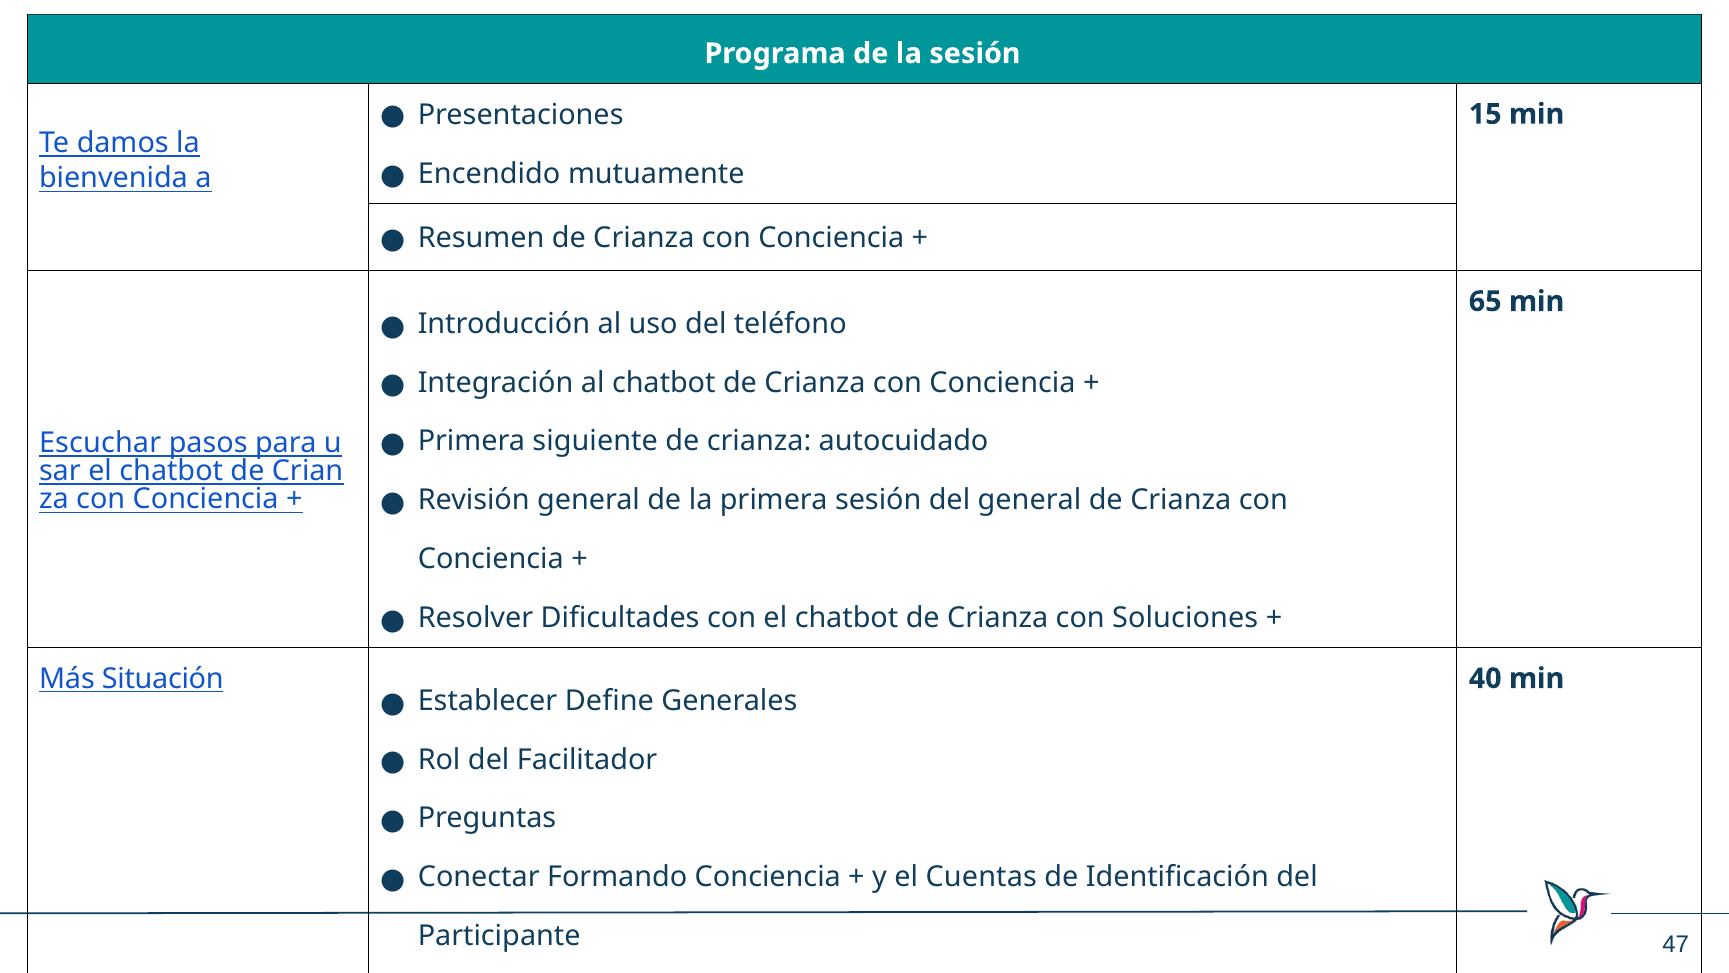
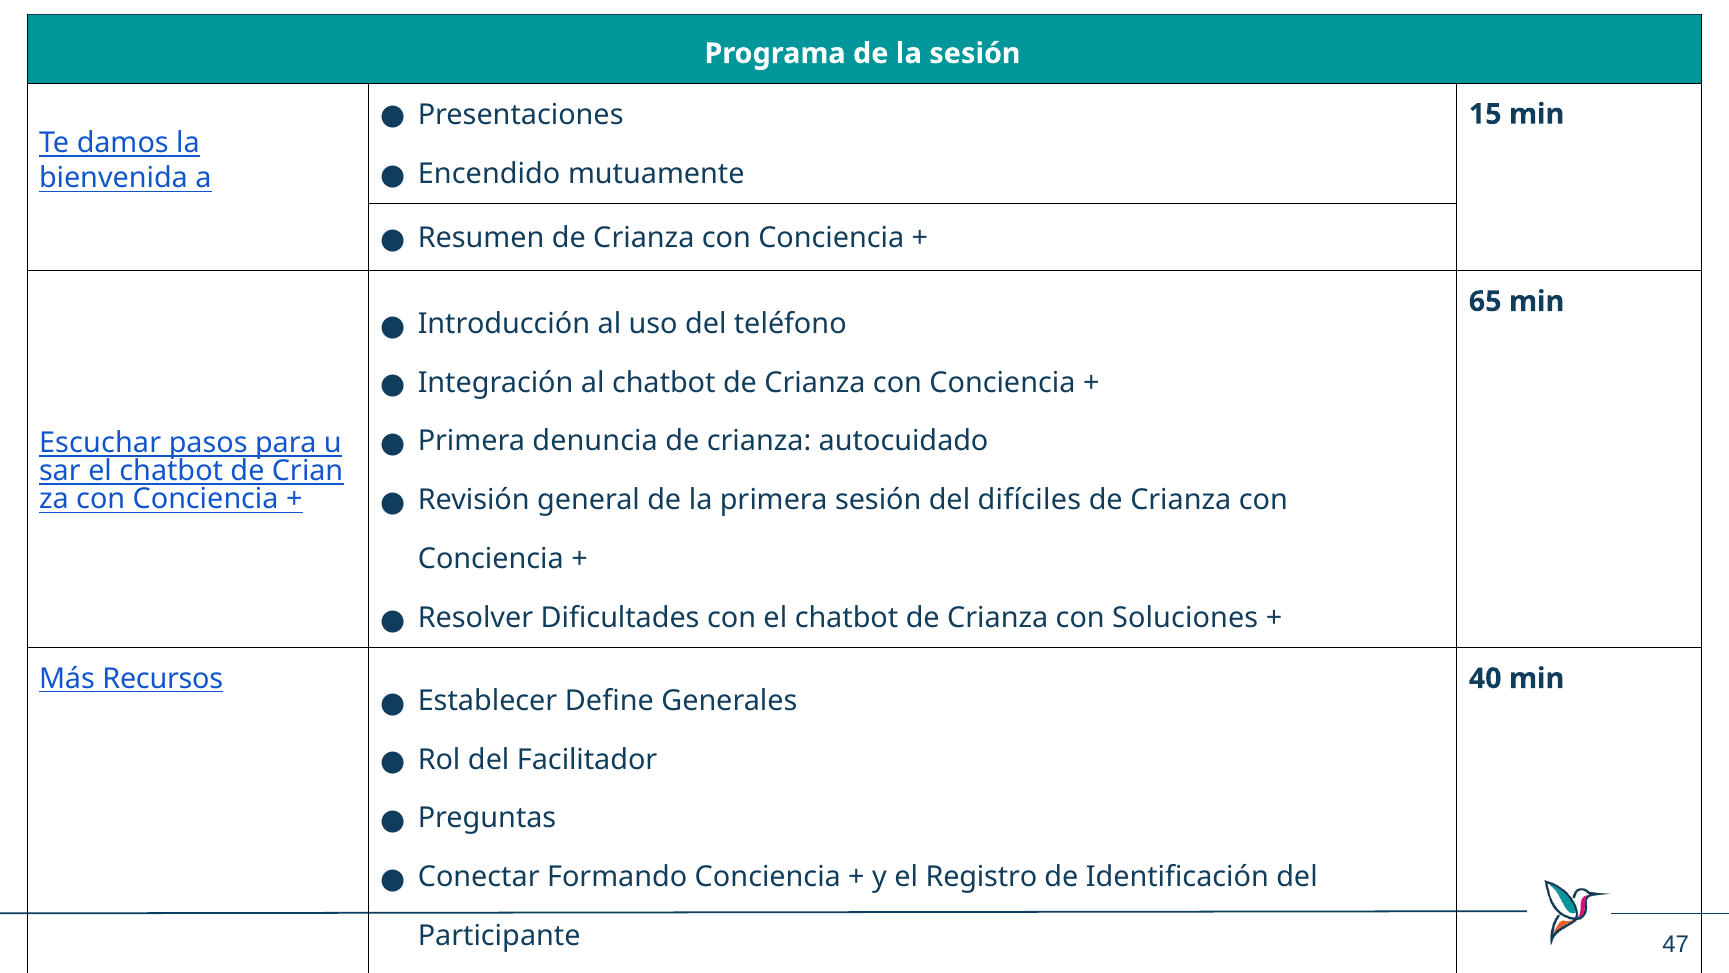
siguiente: siguiente -> denuncia
del general: general -> difíciles
Situación: Situación -> Recursos
Cuentas: Cuentas -> Registro
